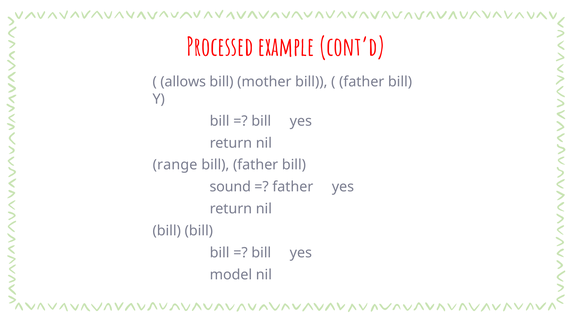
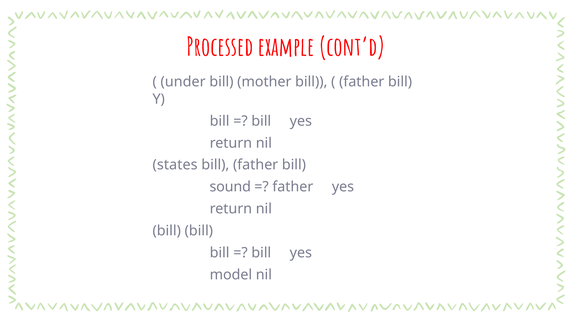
allows: allows -> under
range: range -> states
